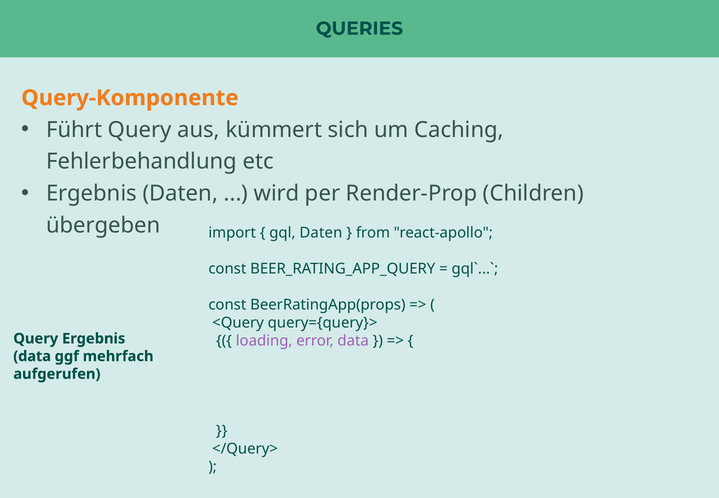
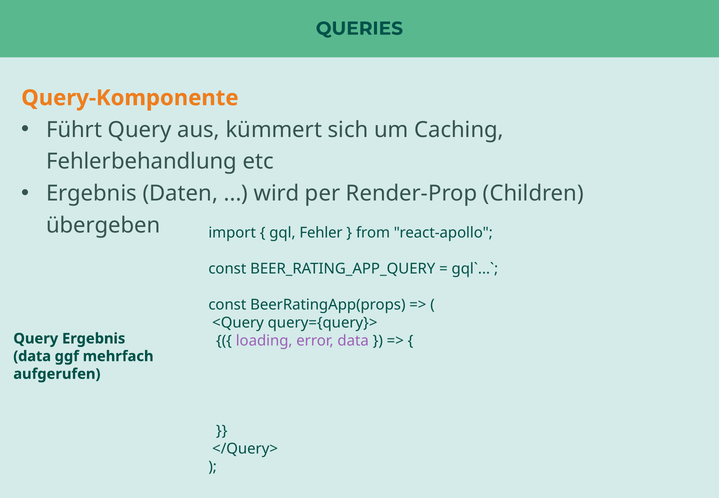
gql Daten: Daten -> Fehler
